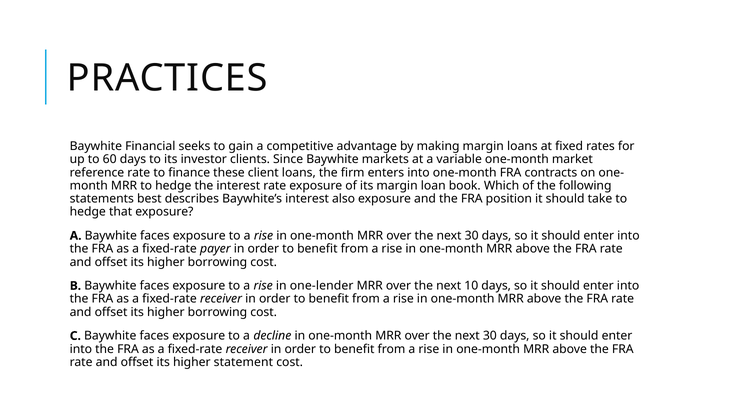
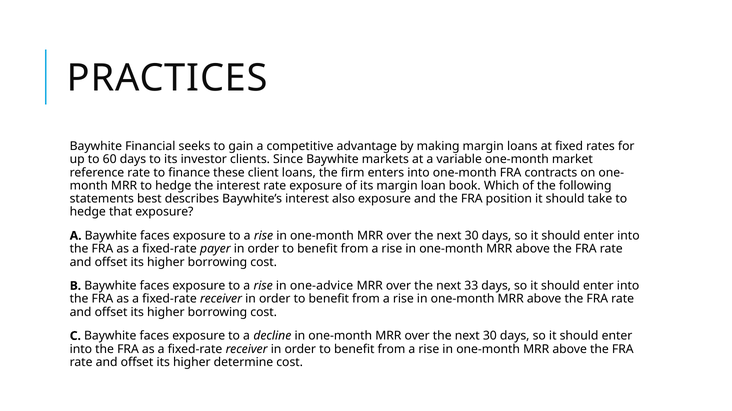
one-lender: one-lender -> one-advice
10: 10 -> 33
statement: statement -> determine
